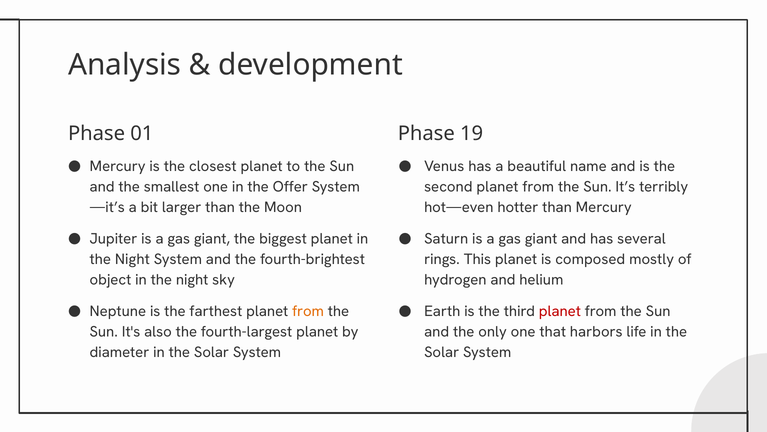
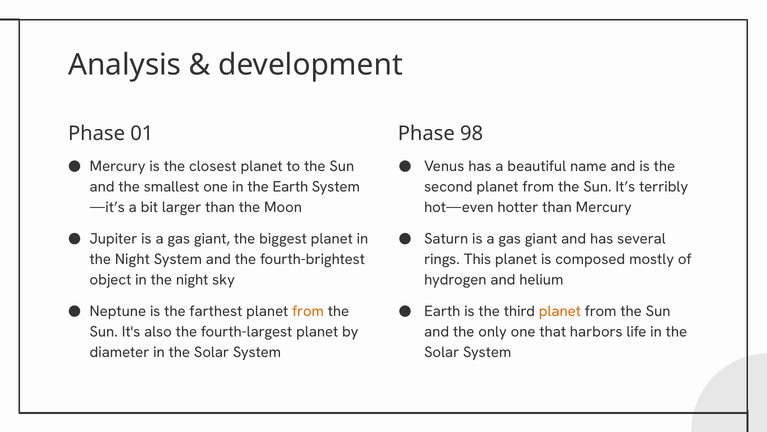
19: 19 -> 98
the Offer: Offer -> Earth
planet at (560, 311) colour: red -> orange
